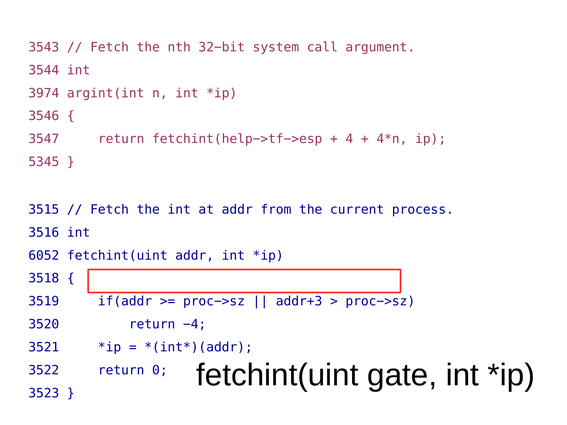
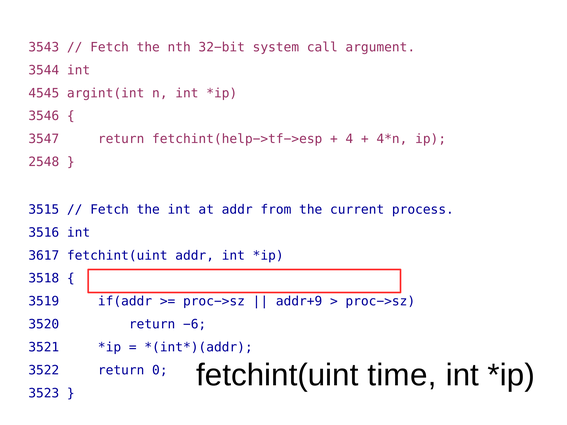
3974: 3974 -> 4545
5345: 5345 -> 2548
6052: 6052 -> 3617
addr+3: addr+3 -> addr+9
−4: −4 -> −6
gate: gate -> time
